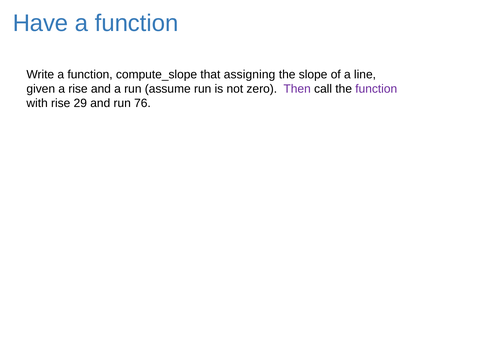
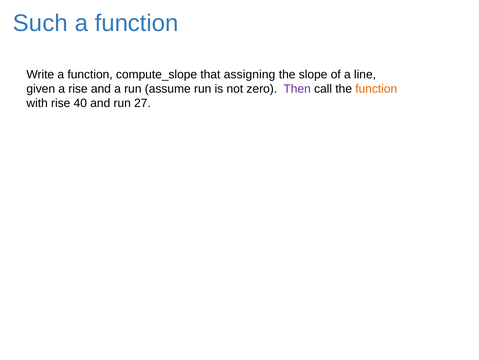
Have: Have -> Such
function at (376, 89) colour: purple -> orange
29: 29 -> 40
76: 76 -> 27
